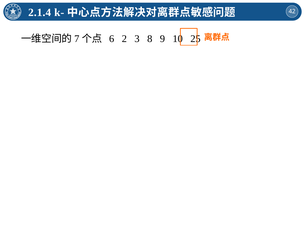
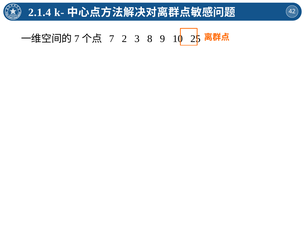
6: 6 -> 7
